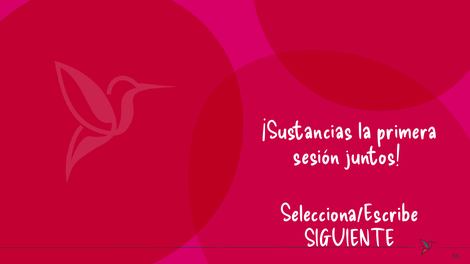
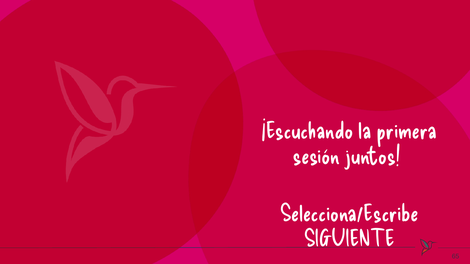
¡Sustancias: ¡Sustancias -> ¡Escuchando
